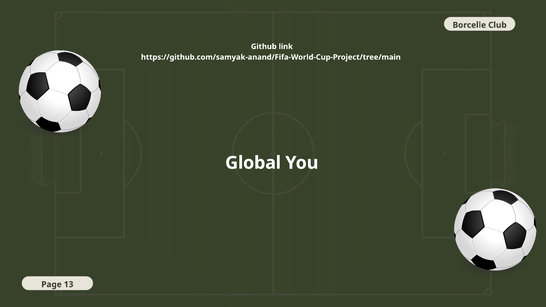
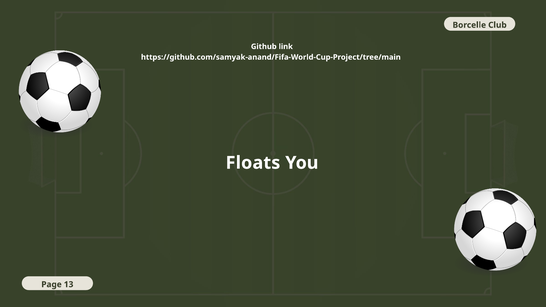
Global: Global -> Floats
